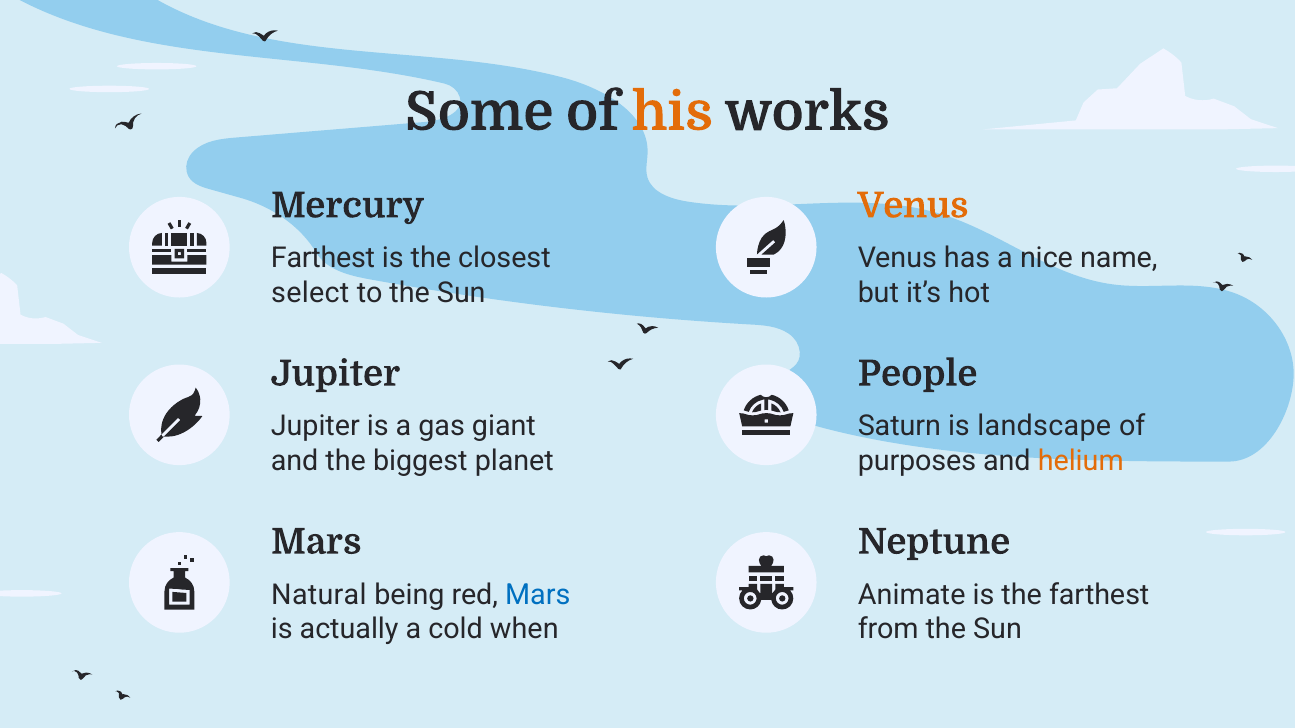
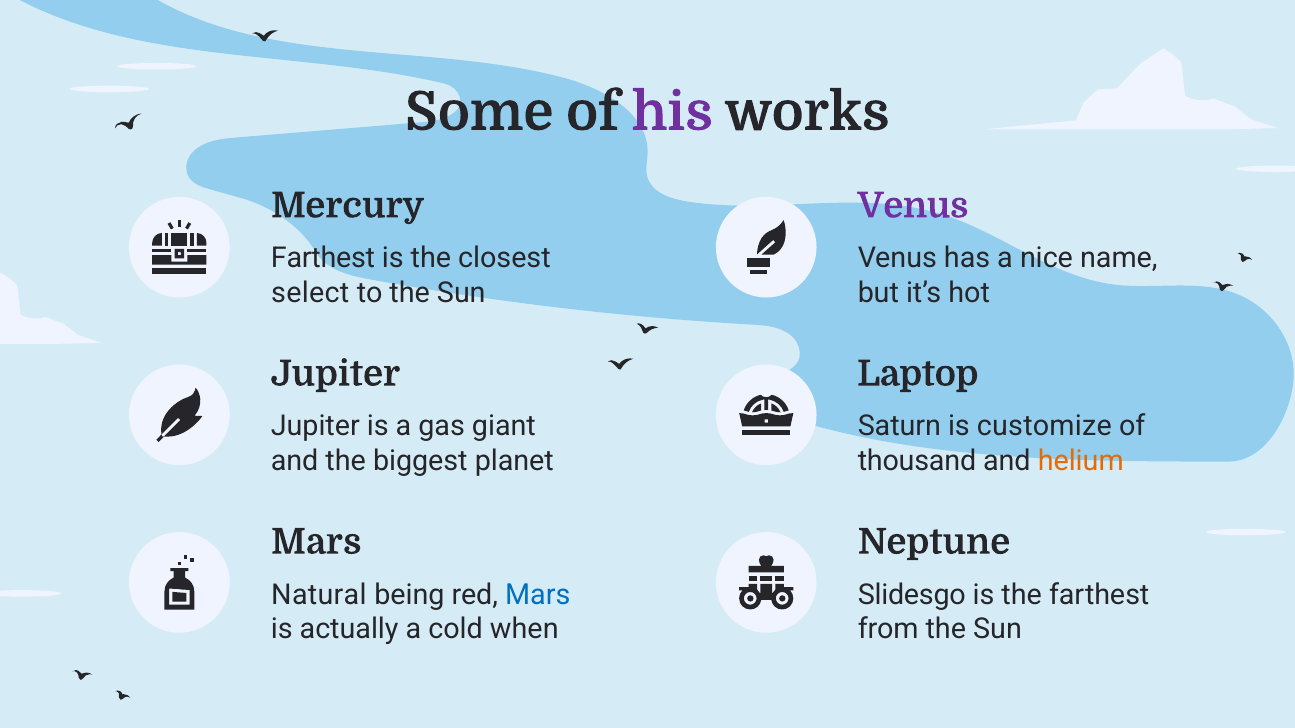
his colour: orange -> purple
Venus at (913, 206) colour: orange -> purple
People: People -> Laptop
landscape: landscape -> customize
purposes: purposes -> thousand
Animate: Animate -> Slidesgo
